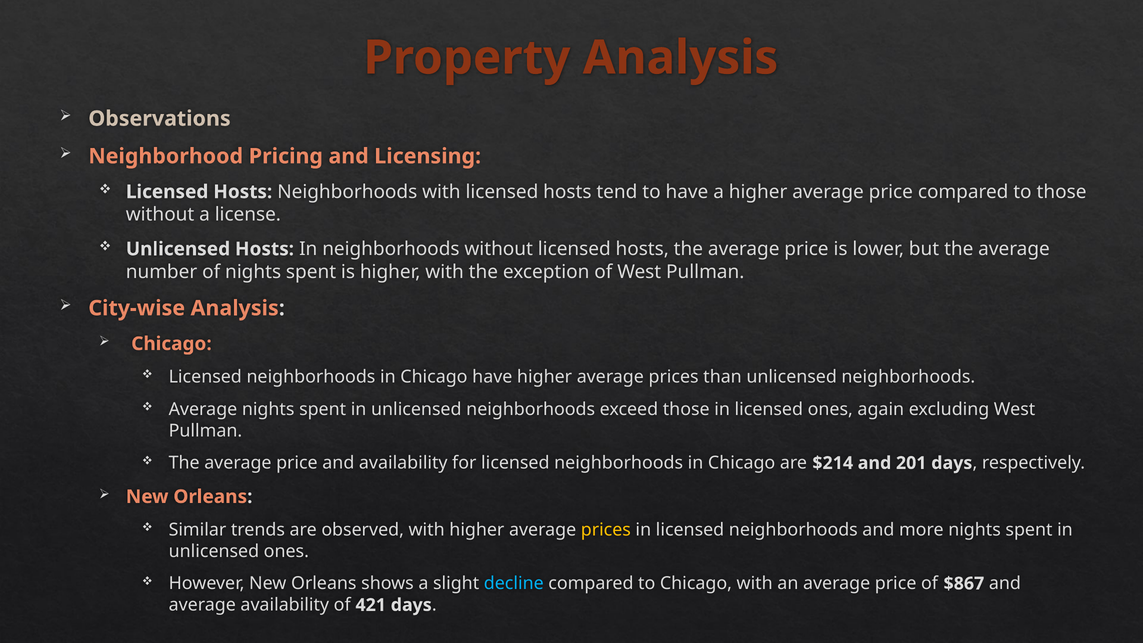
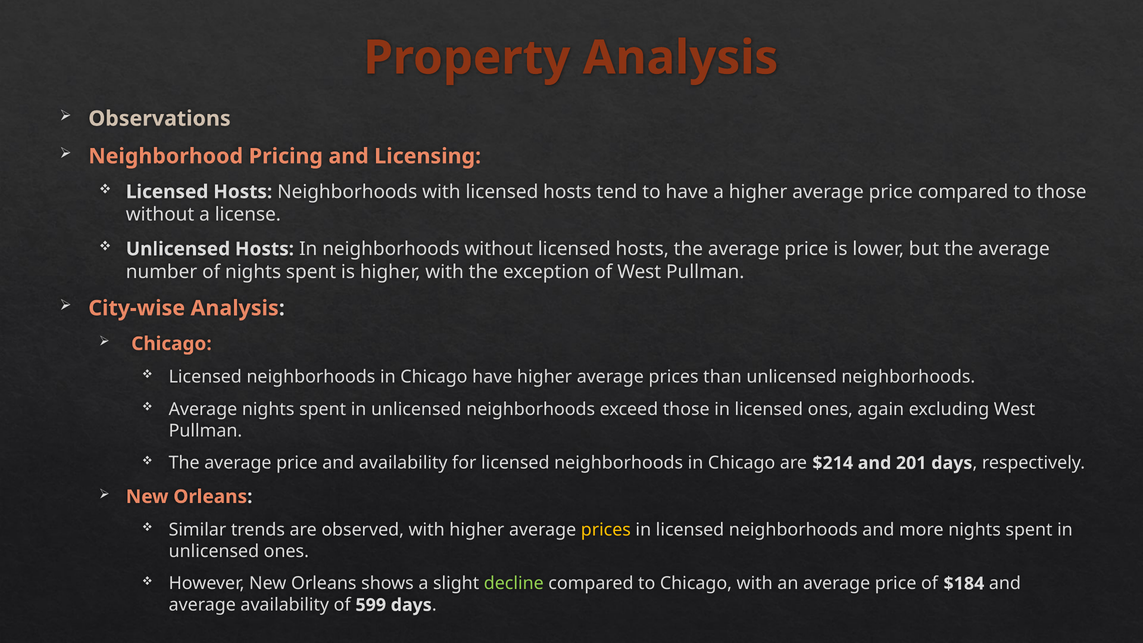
decline colour: light blue -> light green
$867: $867 -> $184
421: 421 -> 599
